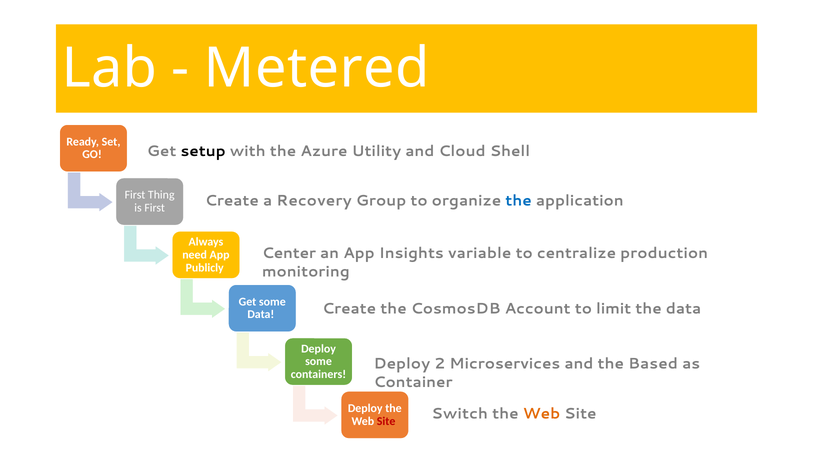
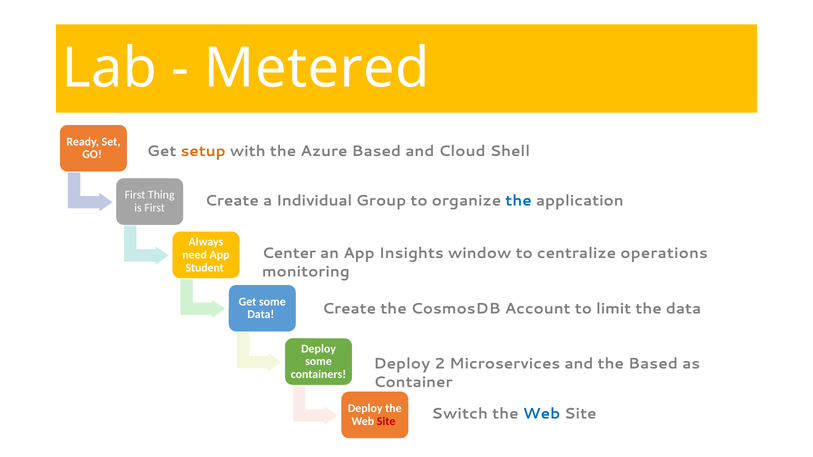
setup colour: black -> orange
Azure Utility: Utility -> Based
Recovery: Recovery -> Individual
variable: variable -> window
production: production -> operations
Publicly: Publicly -> Student
Web at (541, 414) colour: orange -> blue
